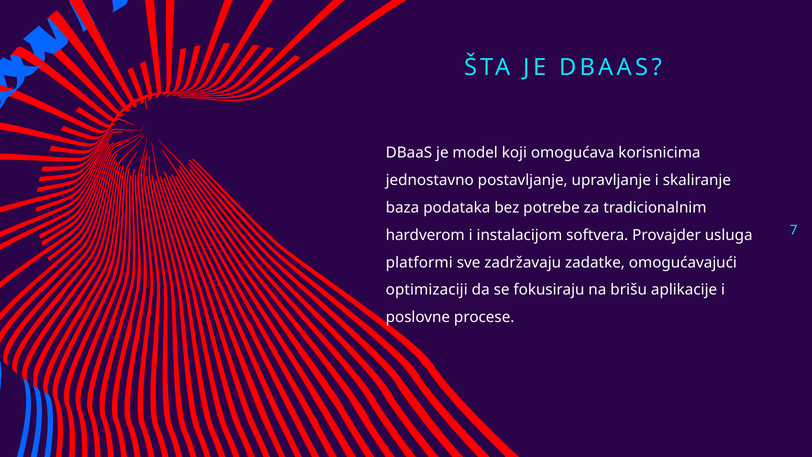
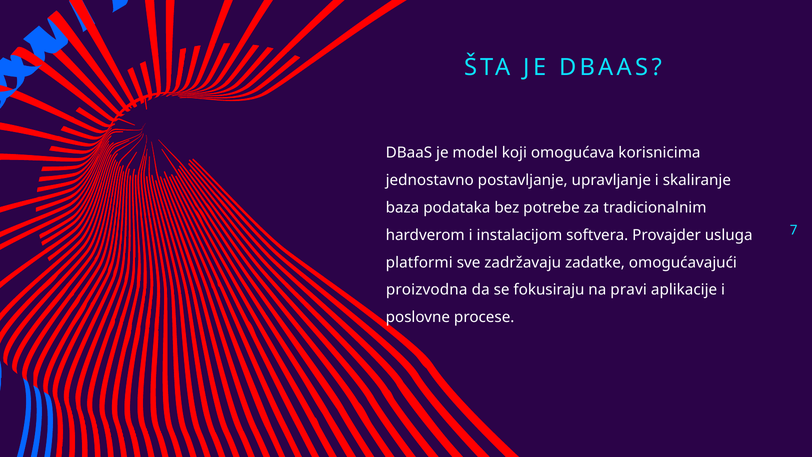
optimizaciji: optimizaciji -> proizvodna
brišu: brišu -> pravi
